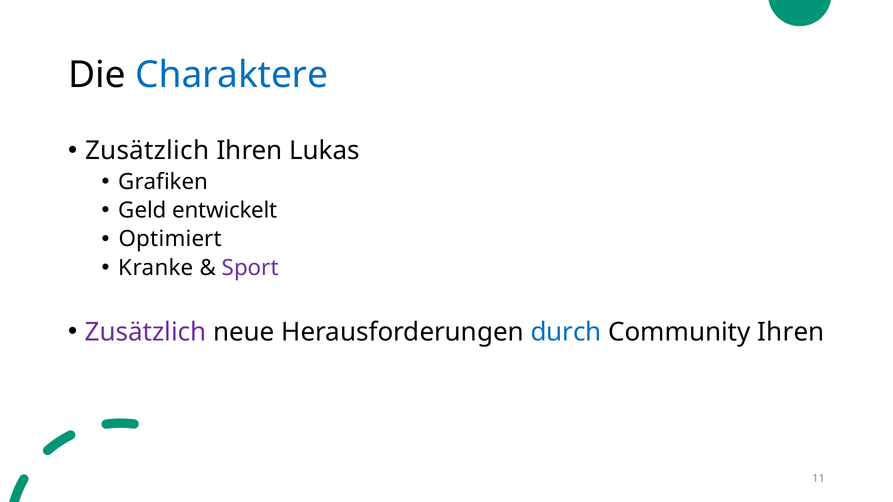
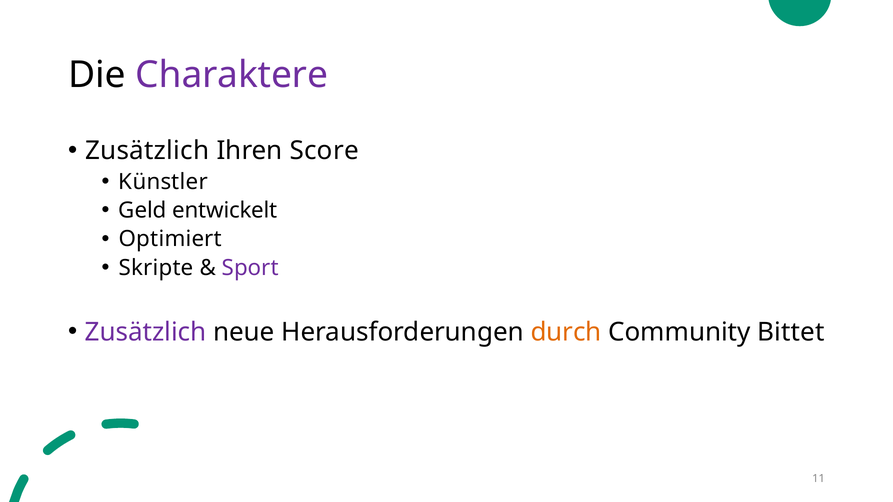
Charaktere colour: blue -> purple
Lukas: Lukas -> Score
Grafiken: Grafiken -> Künstler
Kranke: Kranke -> Skripte
durch colour: blue -> orange
Community Ihren: Ihren -> Bittet
